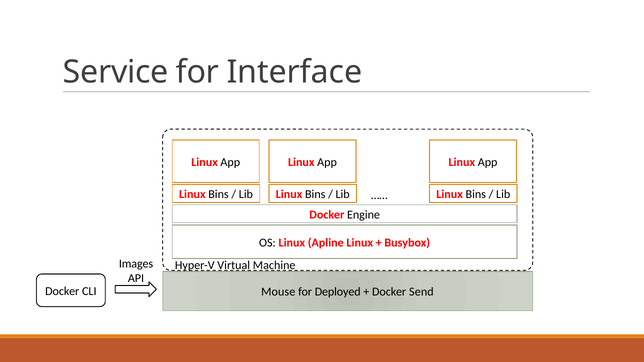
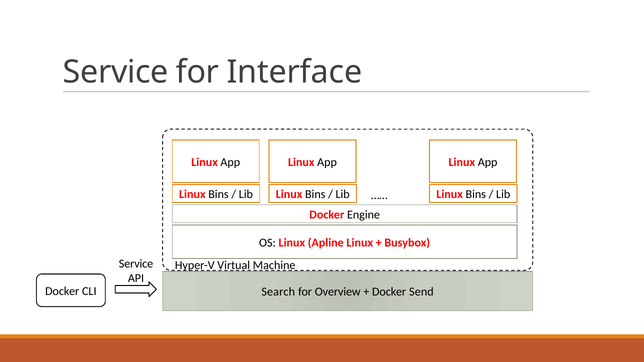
Images at (136, 264): Images -> Service
Mouse: Mouse -> Search
Deployed: Deployed -> Overview
